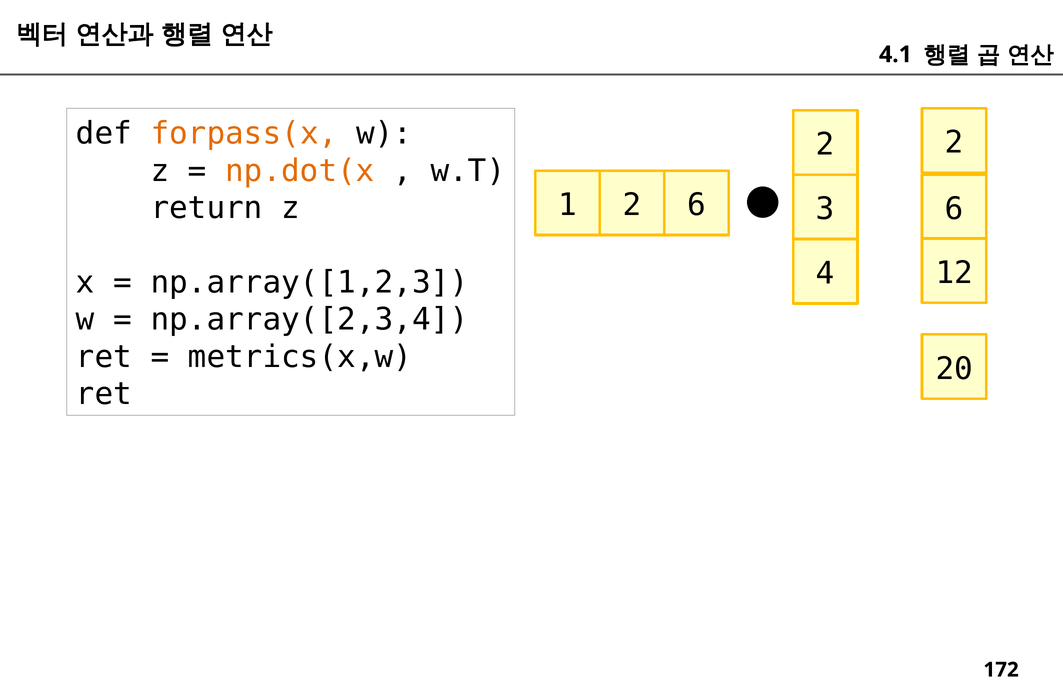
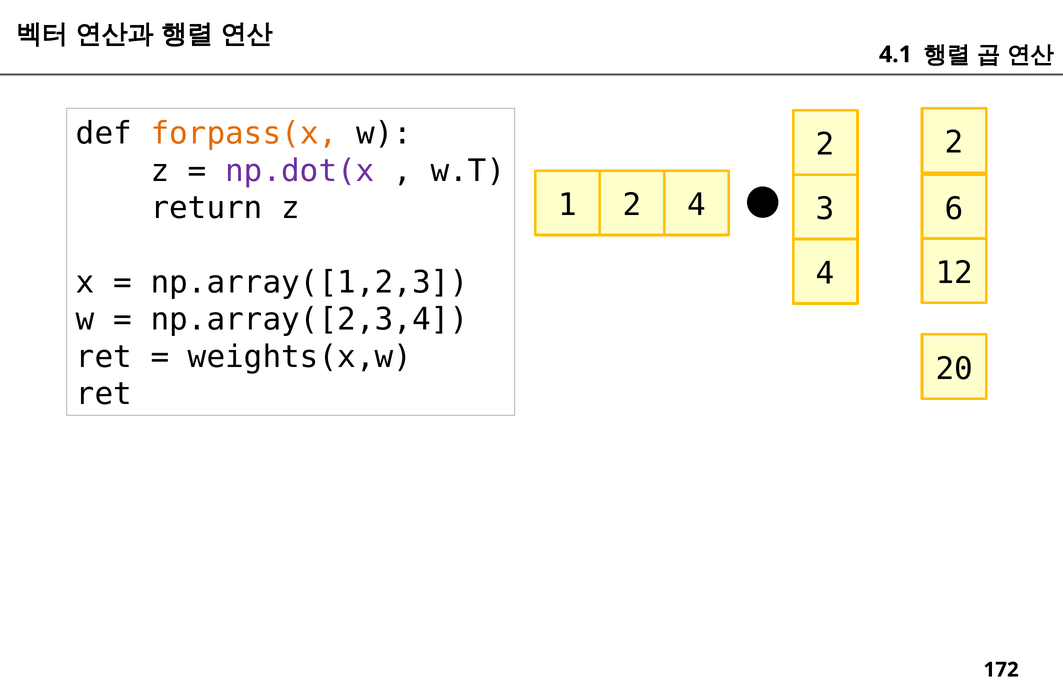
np.dot(x colour: orange -> purple
1 2 6: 6 -> 4
metrics(x,w: metrics(x,w -> weights(x,w
